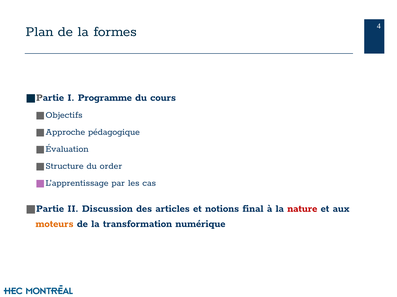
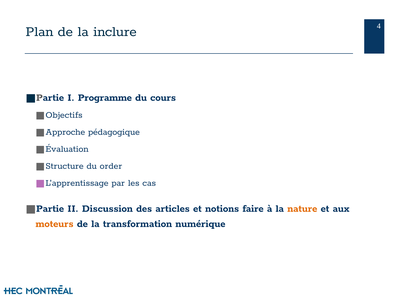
formes: formes -> inclure
final: final -> faire
nature colour: red -> orange
